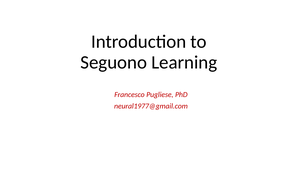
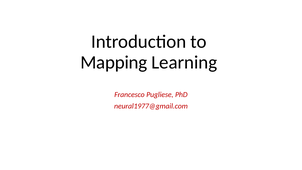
Seguono: Seguono -> Mapping
